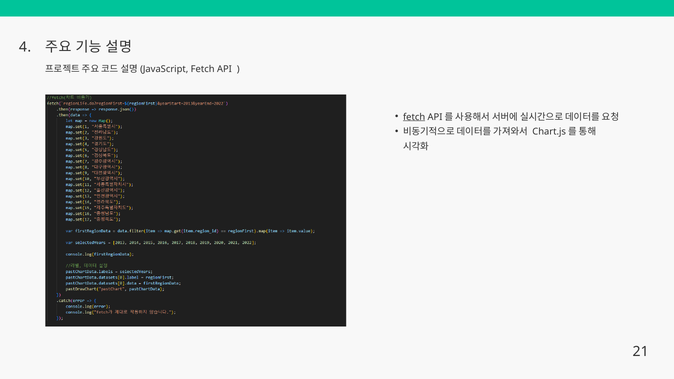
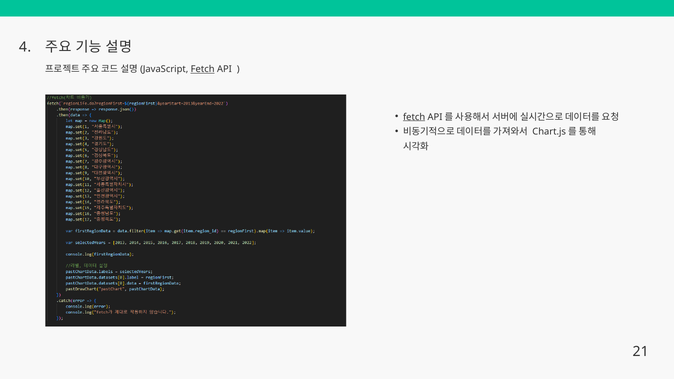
Fetch at (203, 69) underline: none -> present
